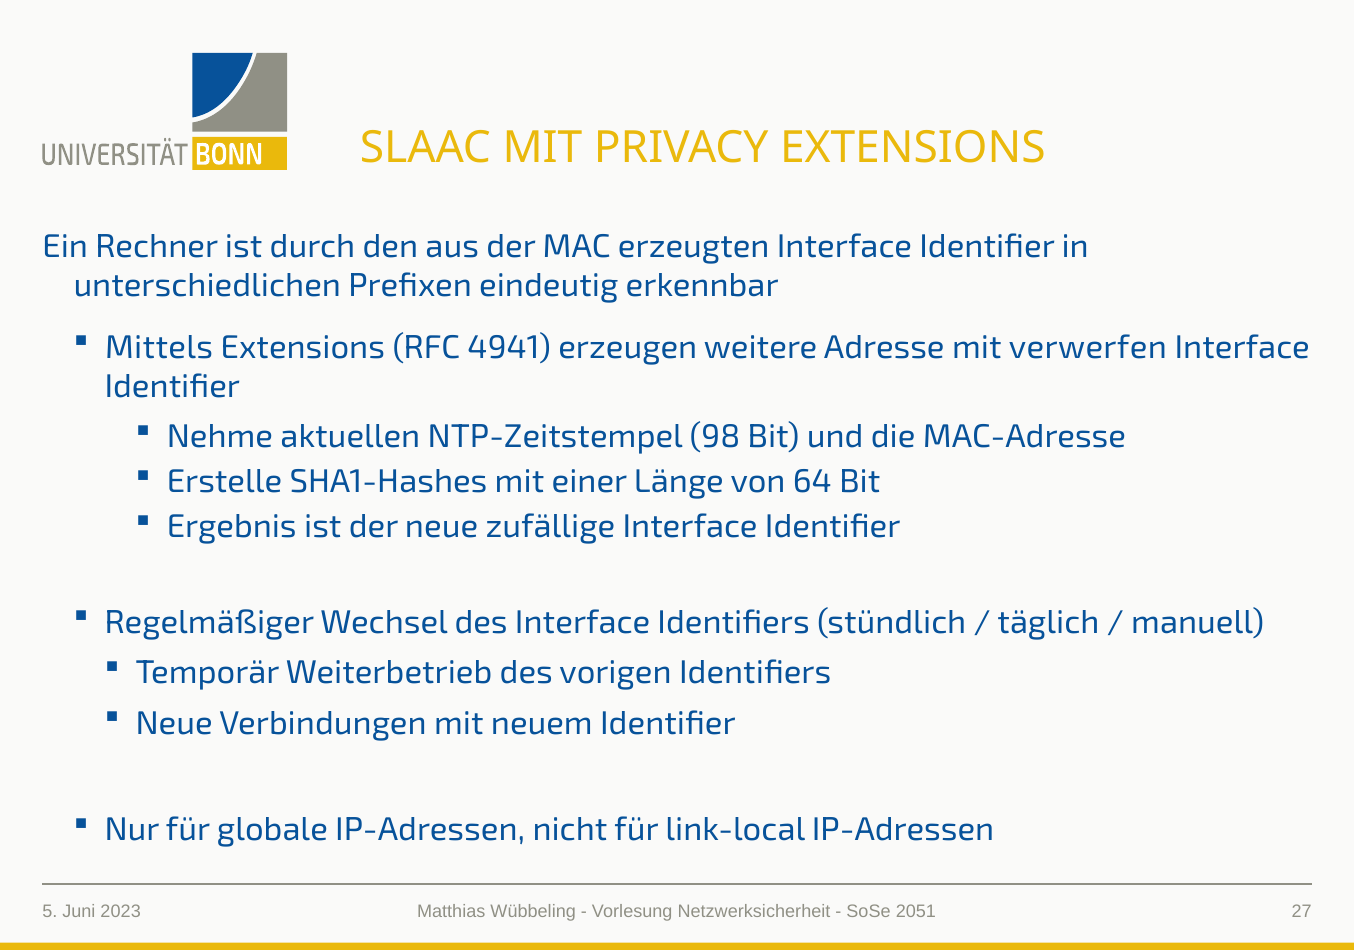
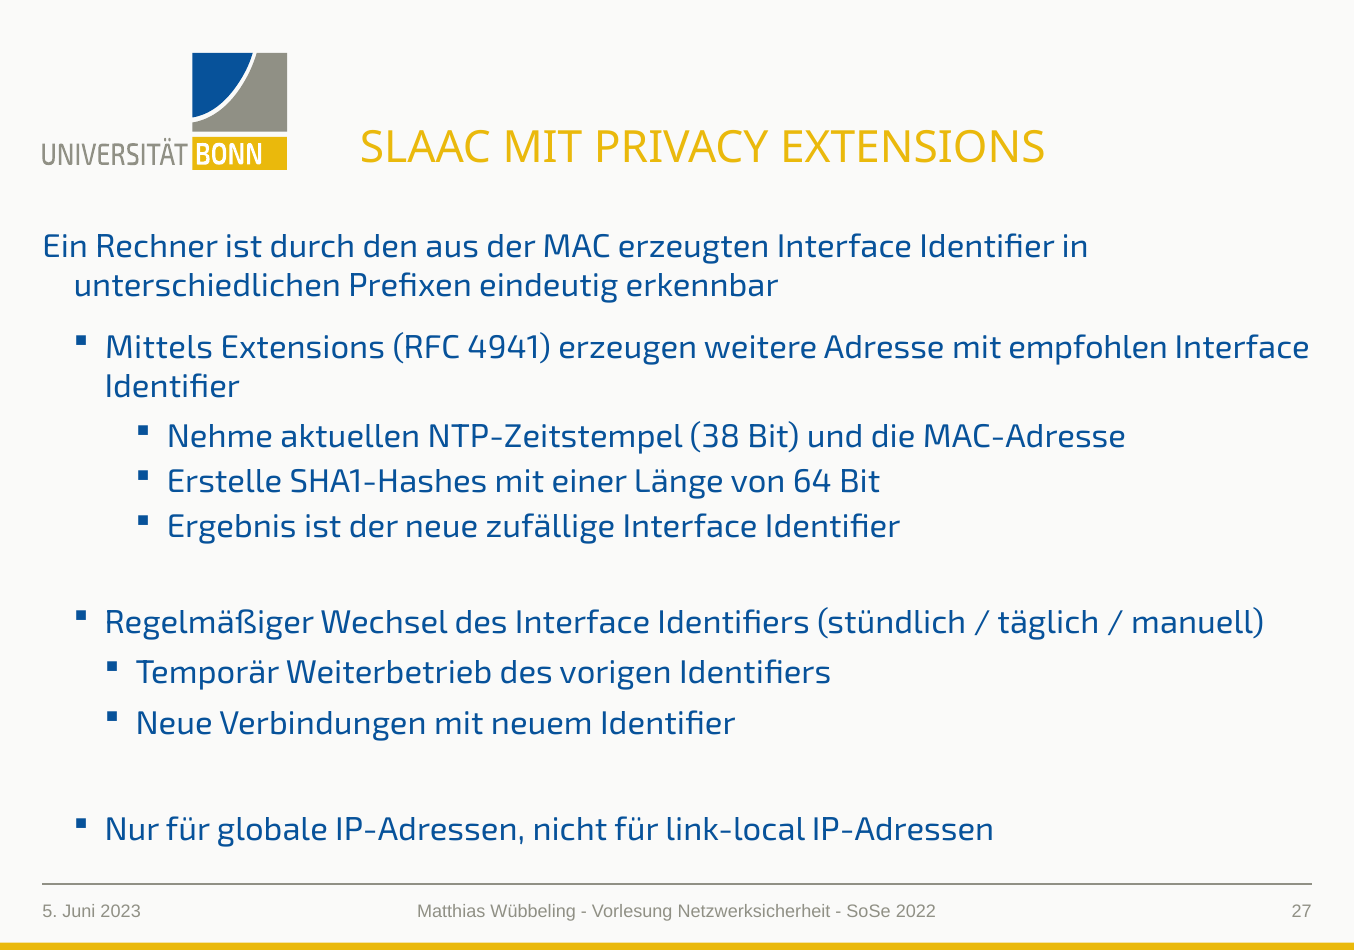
verwerfen: verwerfen -> empfohlen
98: 98 -> 38
2051: 2051 -> 2022
